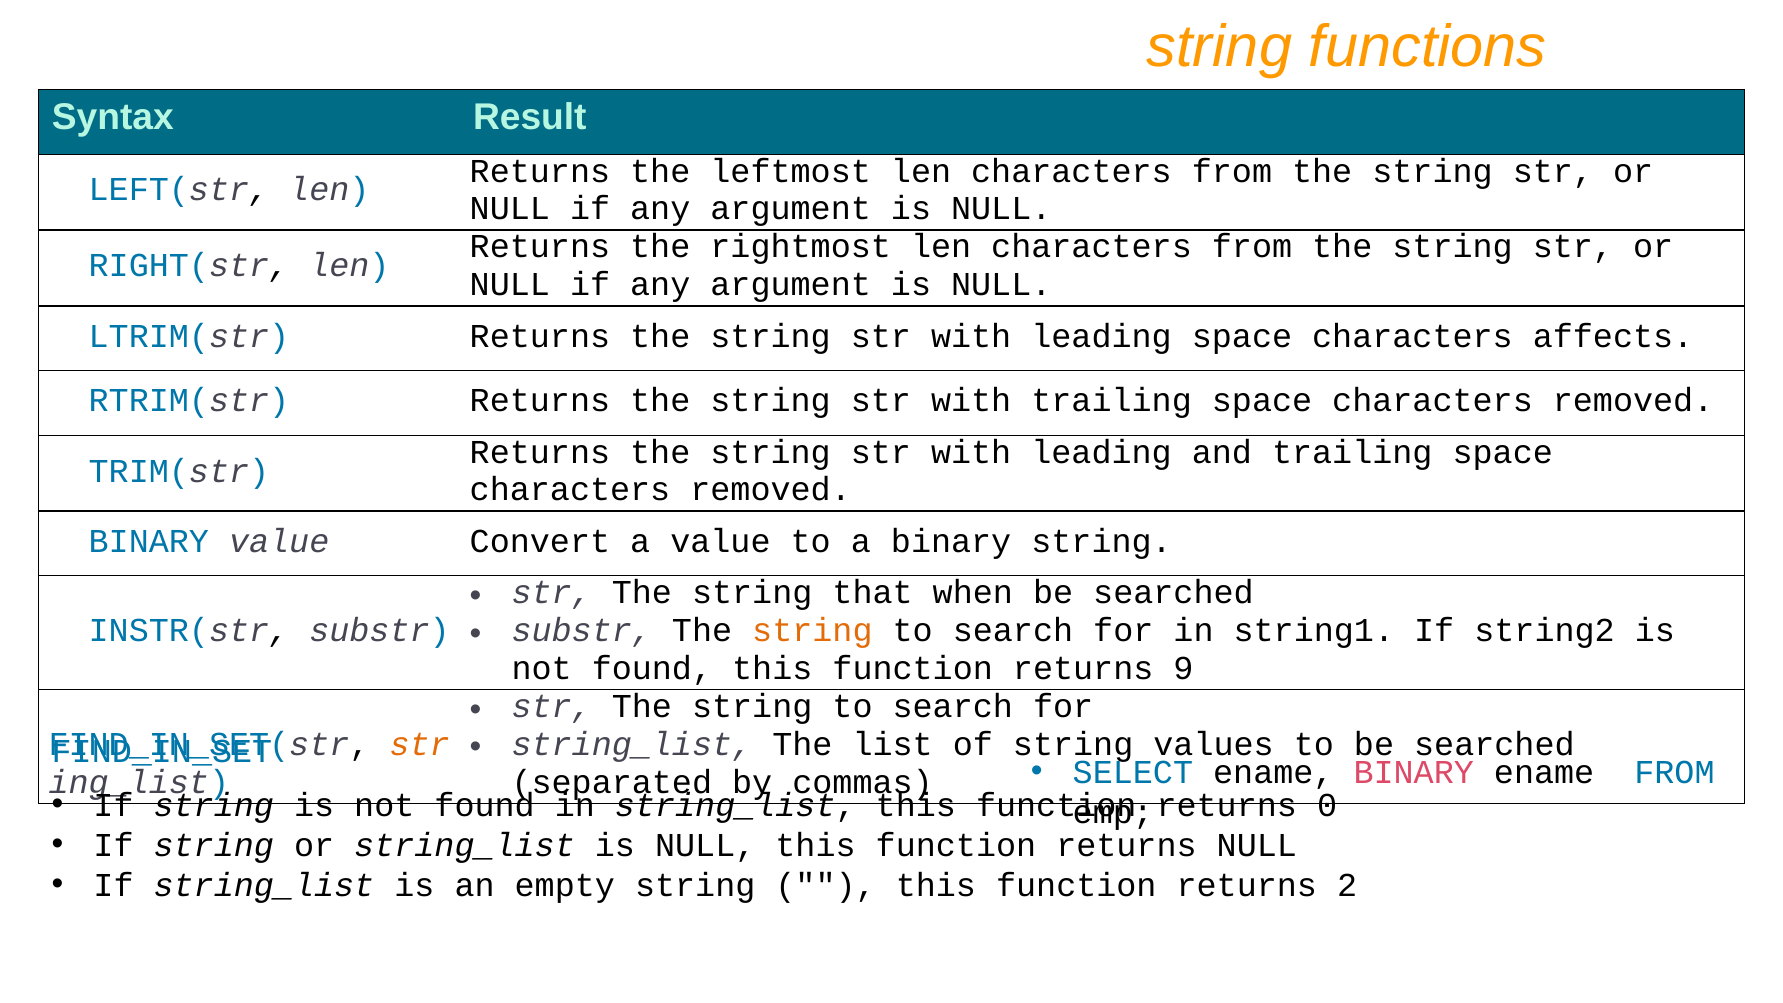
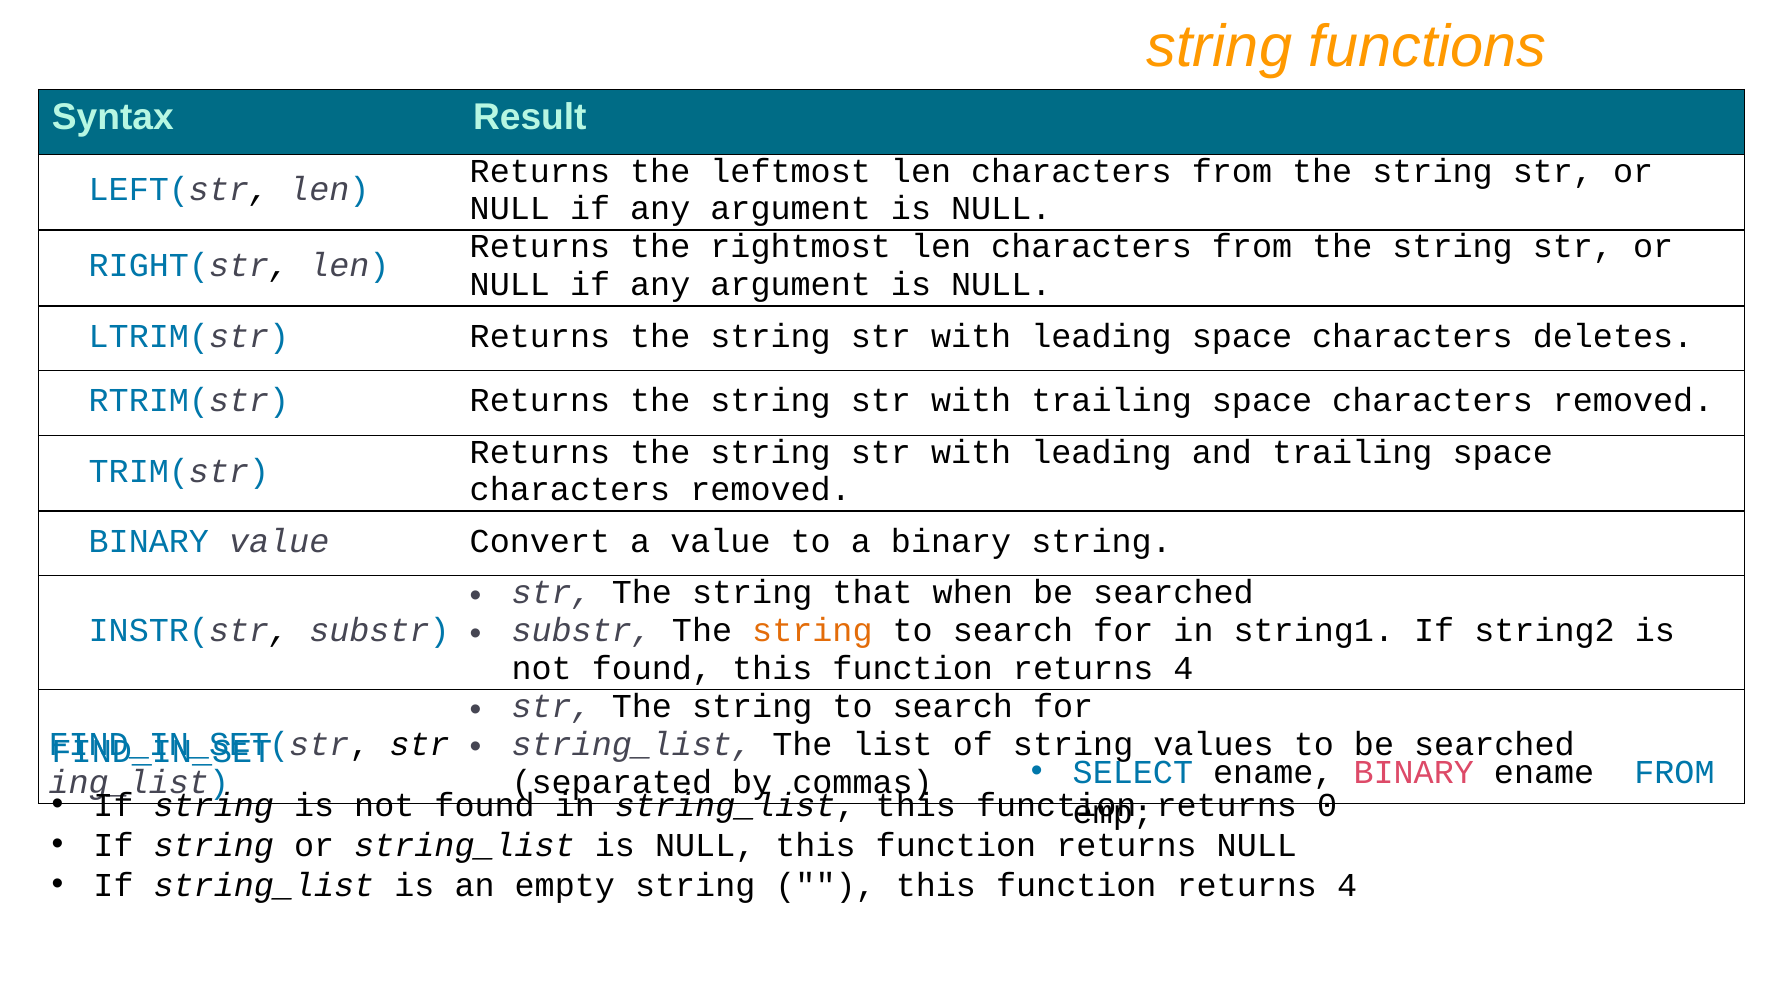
affects: affects -> deletes
9 at (1183, 668): 9 -> 4
str at (420, 744) colour: orange -> black
2 at (1347, 885): 2 -> 4
